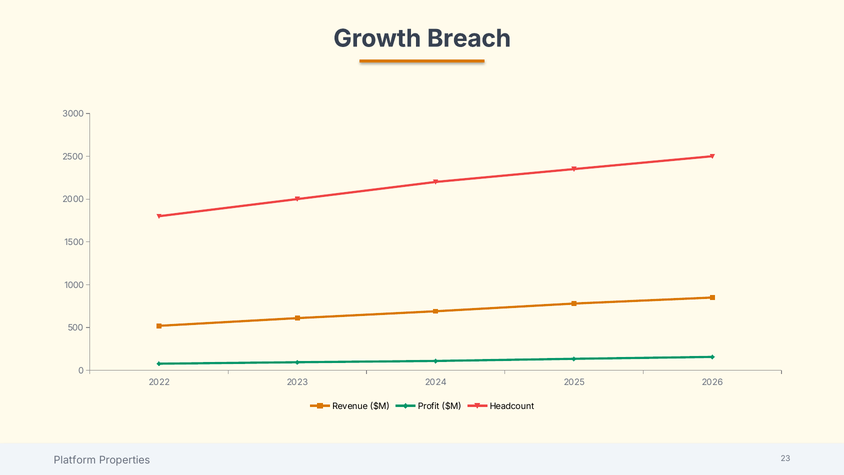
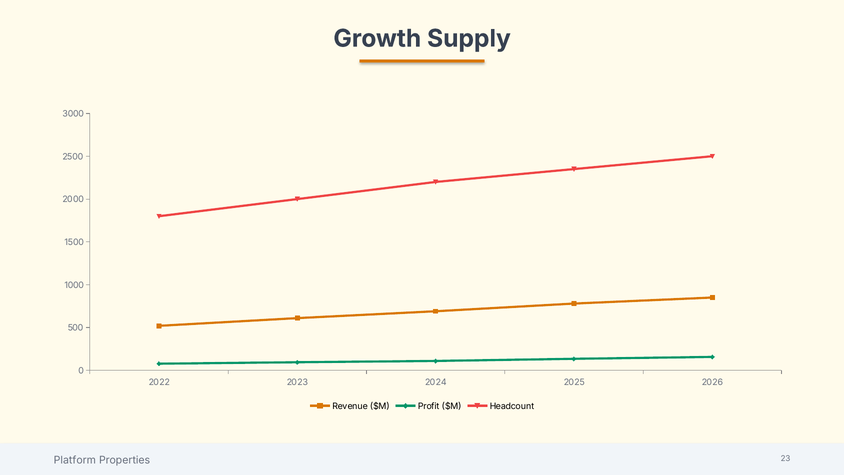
Breach: Breach -> Supply
